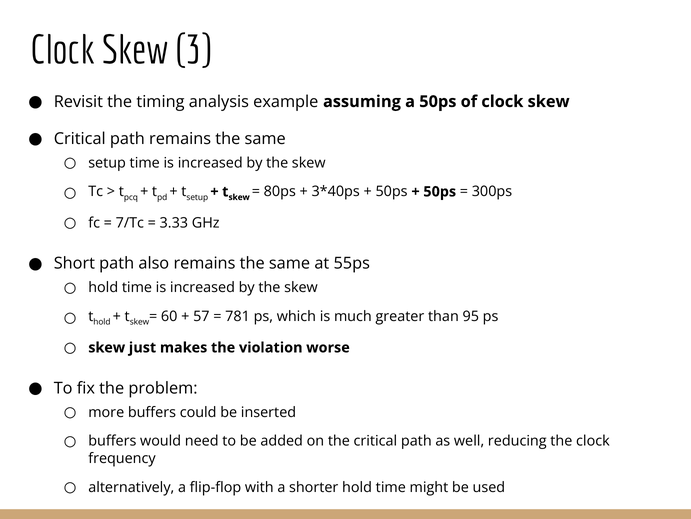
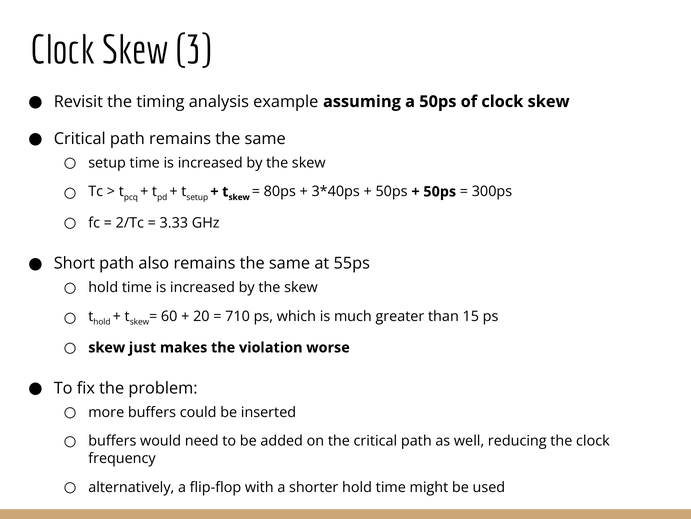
7/Tc: 7/Tc -> 2/Tc
57: 57 -> 20
781: 781 -> 710
95: 95 -> 15
